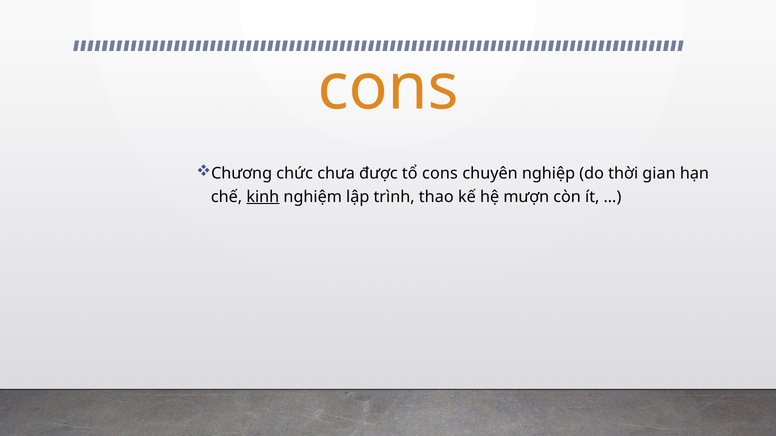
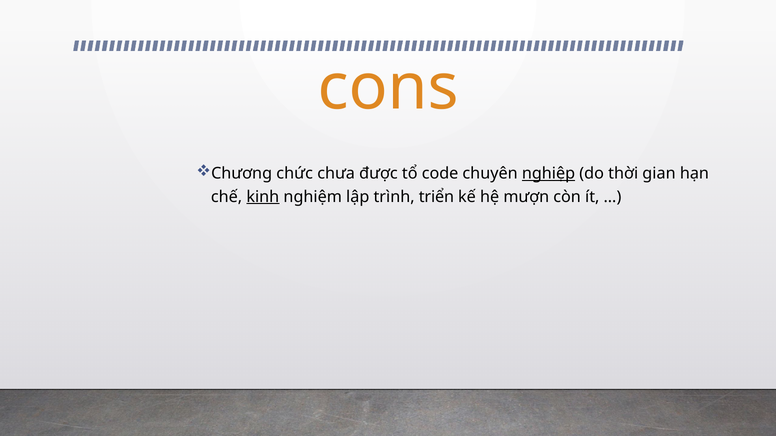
tổ cons: cons -> code
nghiệp underline: none -> present
thao: thao -> triển
